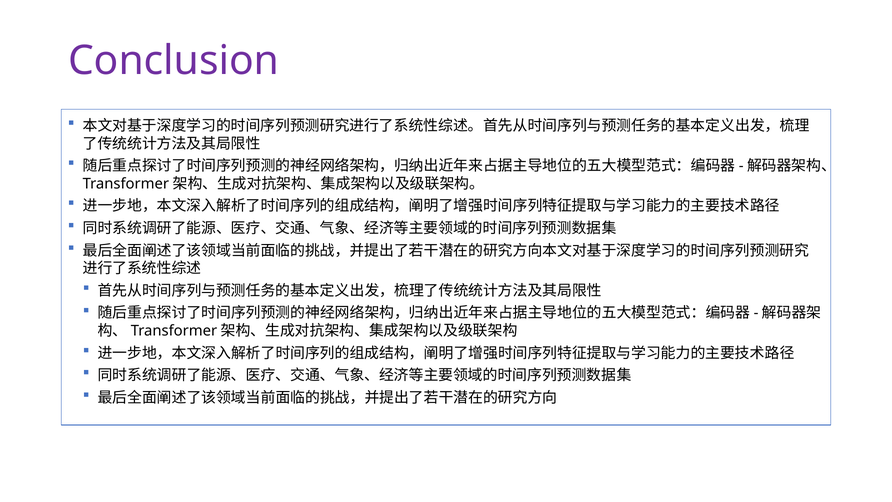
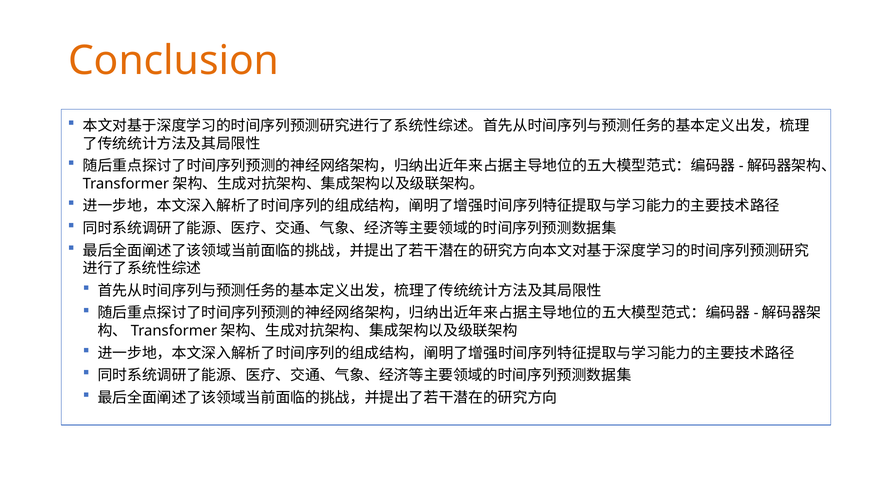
Conclusion colour: purple -> orange
